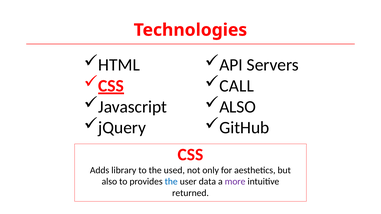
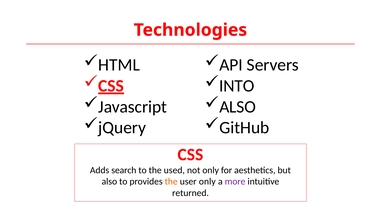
CALL: CALL -> INTO
library: library -> search
the at (171, 182) colour: blue -> orange
user data: data -> only
